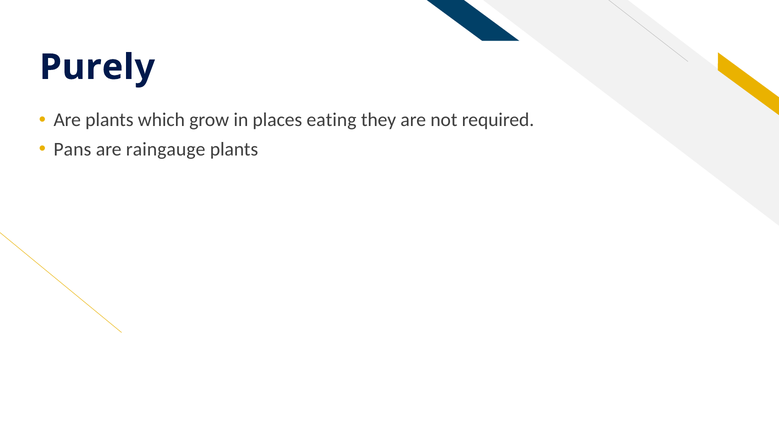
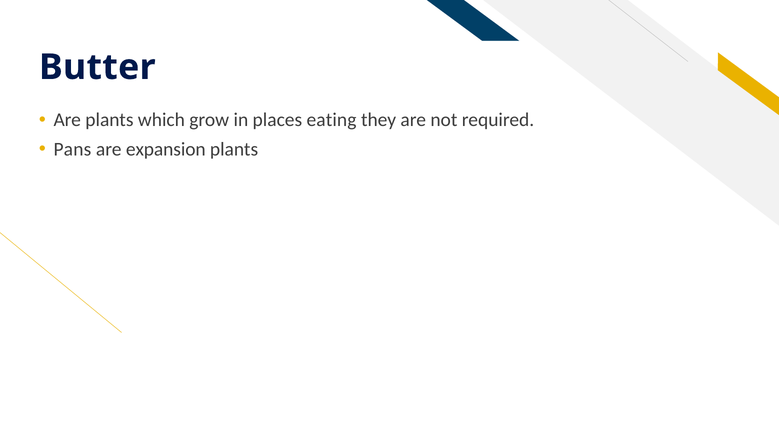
Purely: Purely -> Butter
raingauge: raingauge -> expansion
